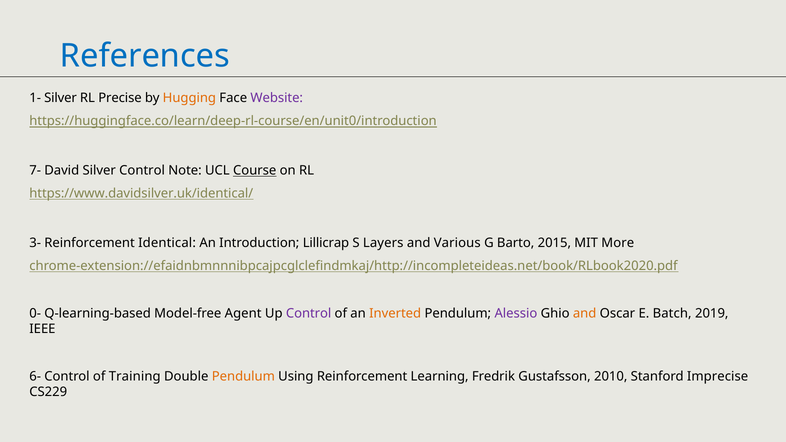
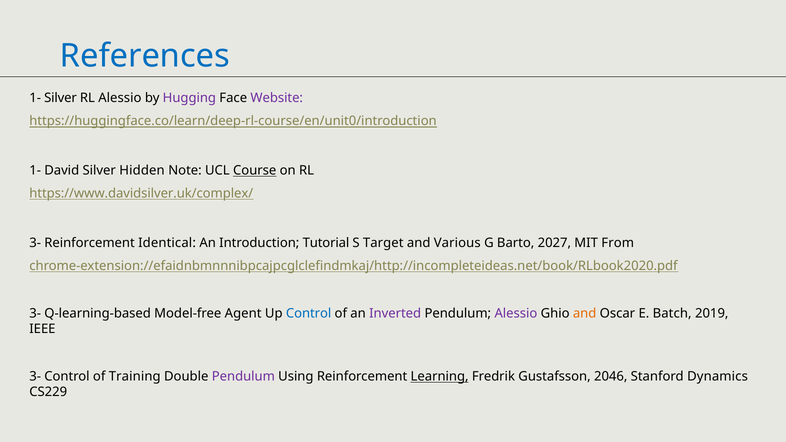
RL Precise: Precise -> Alessio
Hugging colour: orange -> purple
7- at (35, 171): 7- -> 1-
Silver Control: Control -> Hidden
https://www.davidsilver.uk/identical/: https://www.davidsilver.uk/identical/ -> https://www.davidsilver.uk/complex/
Lillicrap: Lillicrap -> Tutorial
Layers: Layers -> Target
2015: 2015 -> 2027
More: More -> From
0- at (35, 314): 0- -> 3-
Control at (309, 314) colour: purple -> blue
Inverted colour: orange -> purple
6- at (35, 377): 6- -> 3-
Pendulum at (243, 377) colour: orange -> purple
Learning underline: none -> present
2010: 2010 -> 2046
Imprecise: Imprecise -> Dynamics
